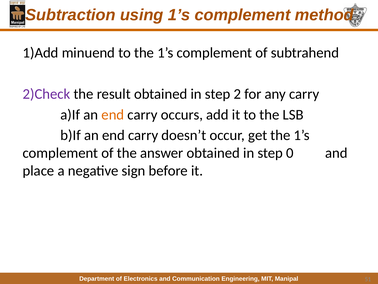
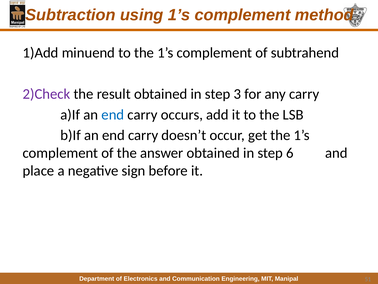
2: 2 -> 3
end at (113, 114) colour: orange -> blue
0: 0 -> 6
